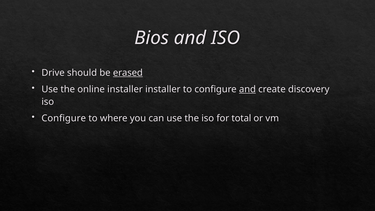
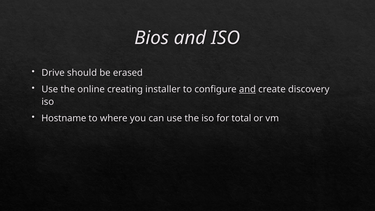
erased underline: present -> none
online installer: installer -> creating
Configure at (64, 118): Configure -> Hostname
